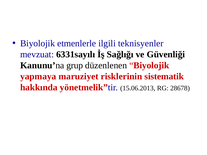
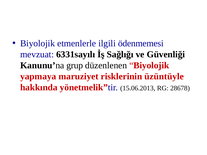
teknisyenler: teknisyenler -> ödenmemesi
sistematik: sistematik -> üzüntüyle
